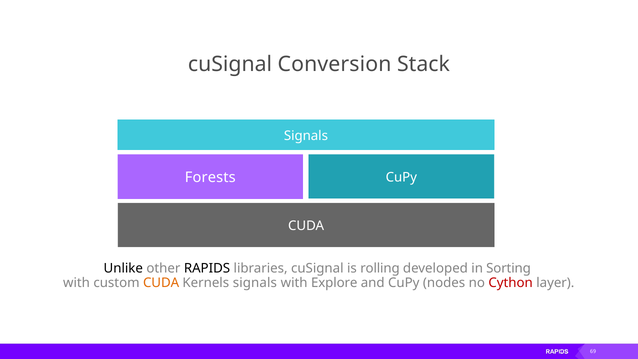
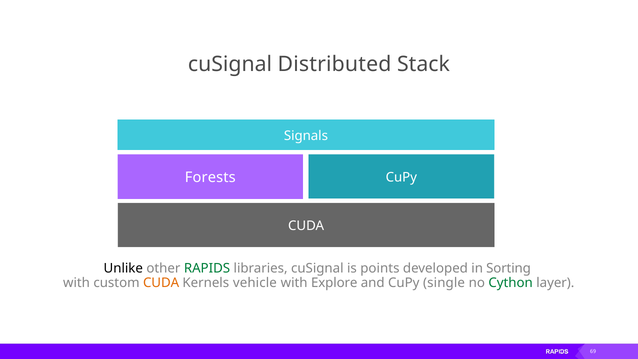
Conversion: Conversion -> Distributed
RAPIDS colour: black -> green
rolling: rolling -> points
Kernels signals: signals -> vehicle
nodes: nodes -> single
Cython colour: red -> green
